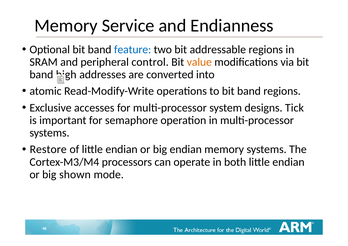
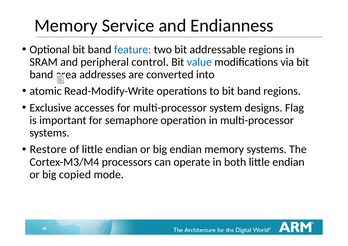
value colour: orange -> blue
high: high -> area
Tick: Tick -> Flag
shown: shown -> copied
